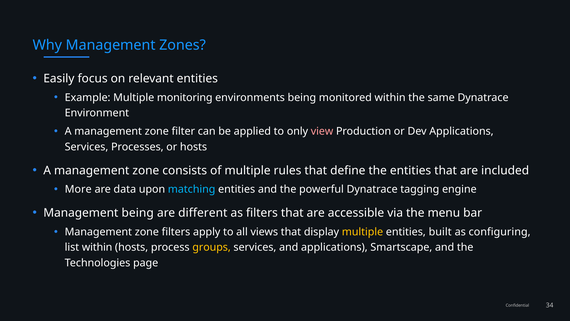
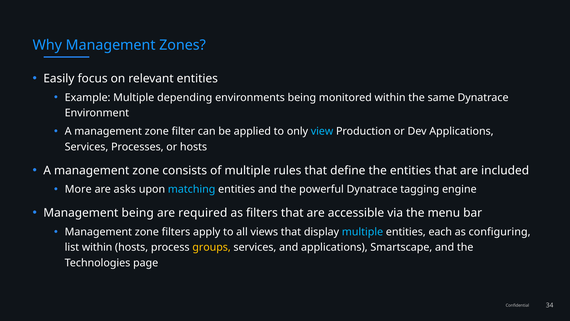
monitoring: monitoring -> depending
view colour: pink -> light blue
data: data -> asks
different: different -> required
multiple at (362, 232) colour: yellow -> light blue
built: built -> each
